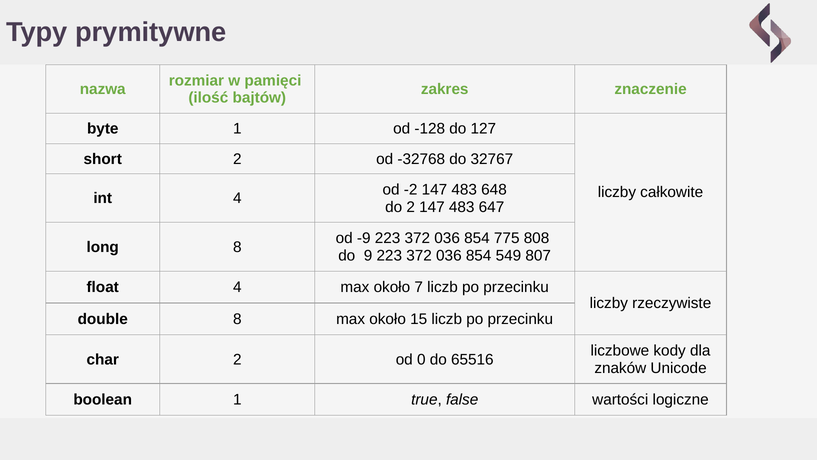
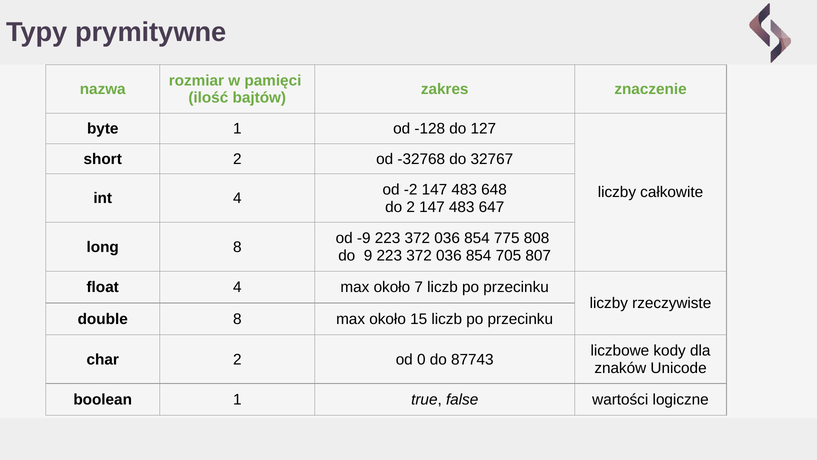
549: 549 -> 705
65516: 65516 -> 87743
